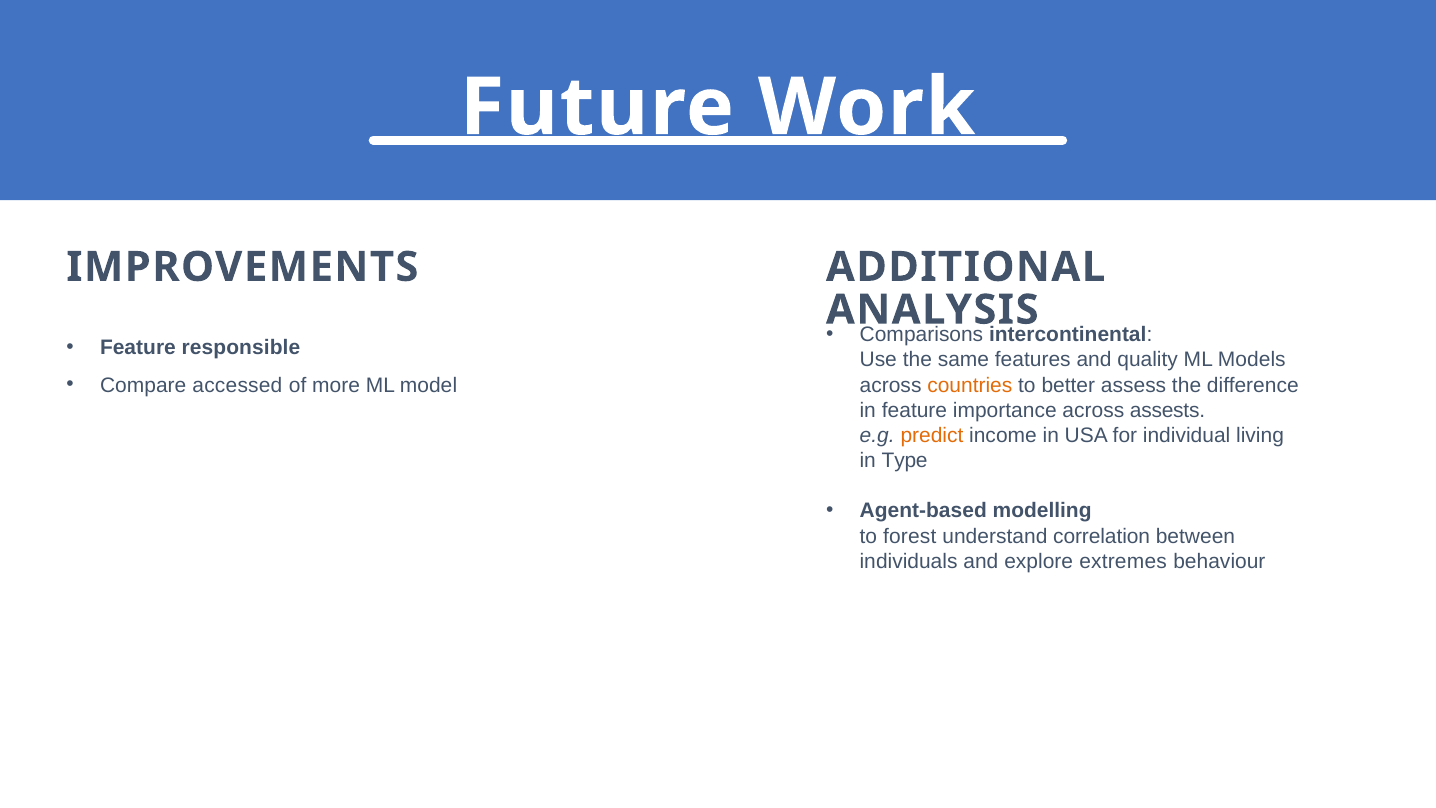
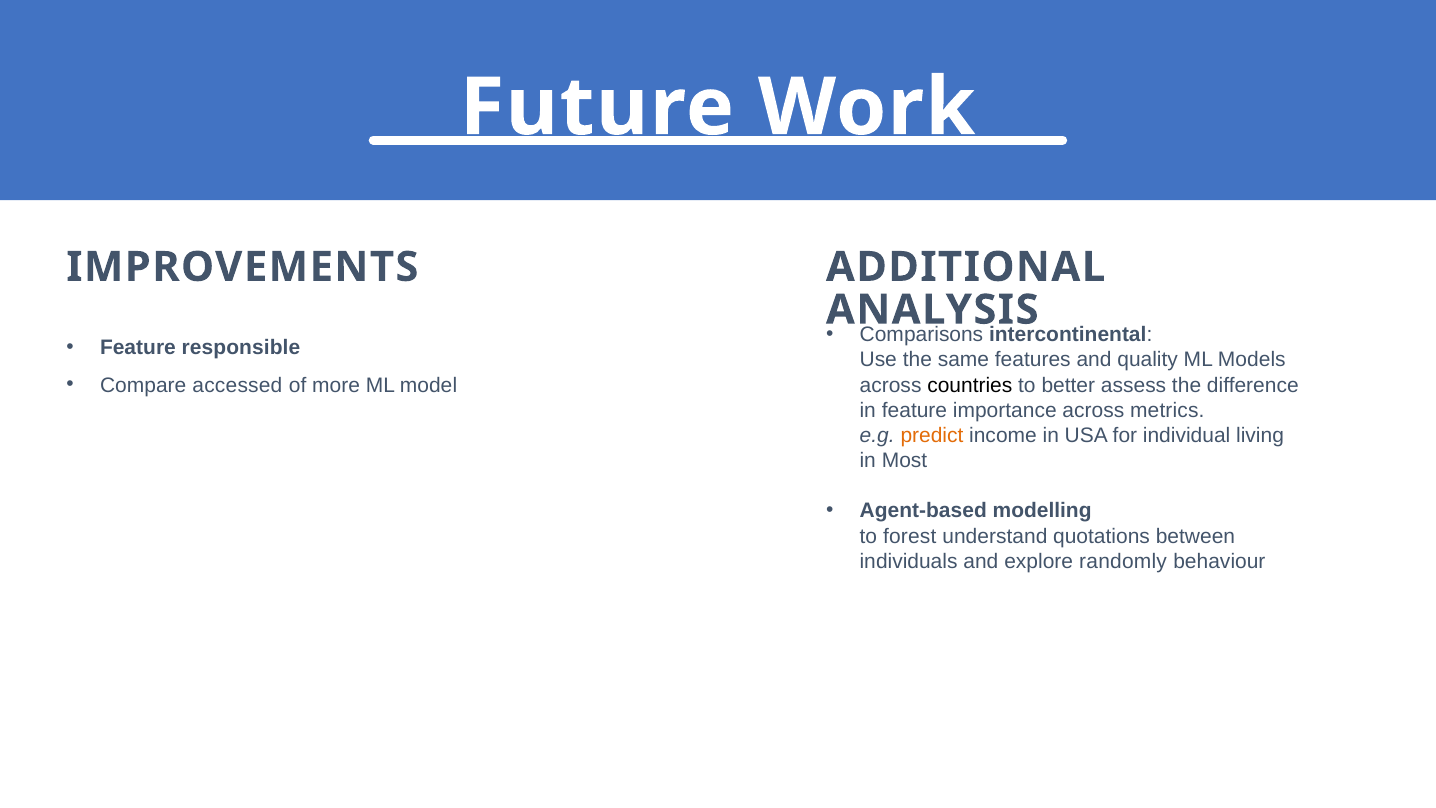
countries colour: orange -> black
assests: assests -> metrics
Type: Type -> Most
correlation: correlation -> quotations
extremes: extremes -> randomly
